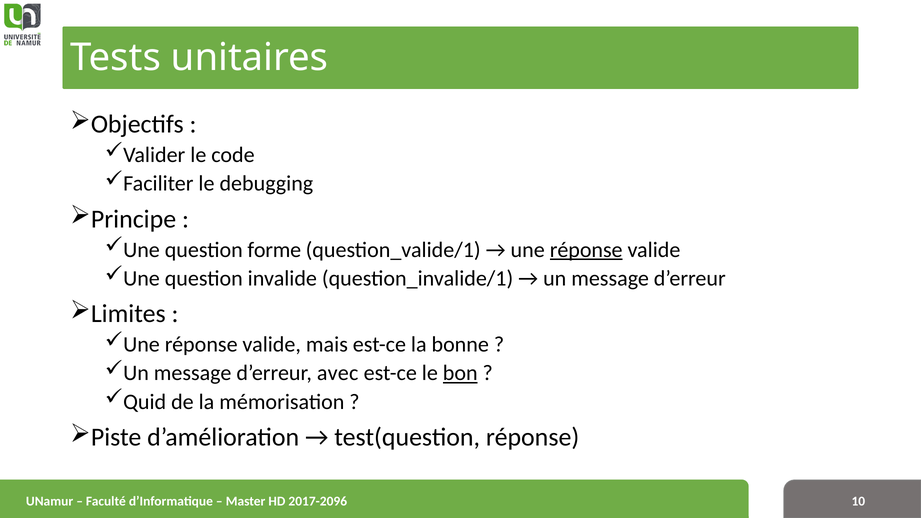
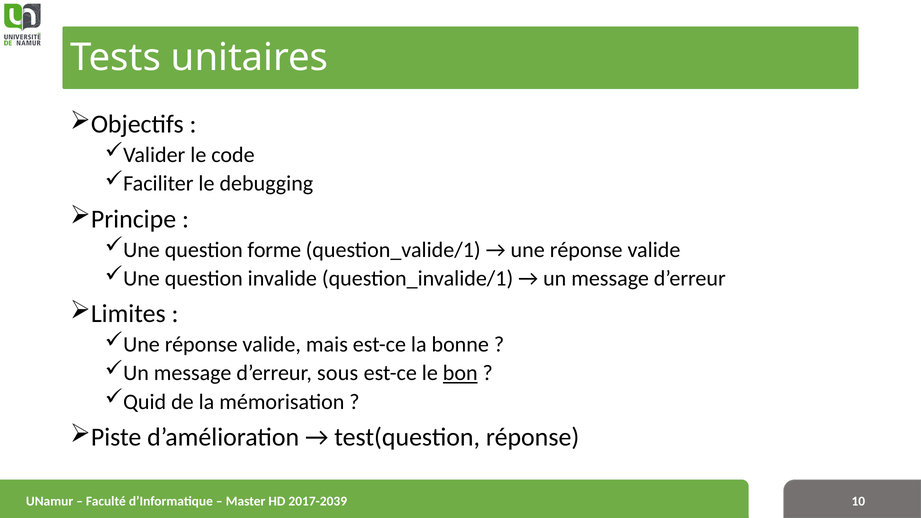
réponse at (586, 250) underline: present -> none
avec: avec -> sous
2017-2096: 2017-2096 -> 2017-2039
